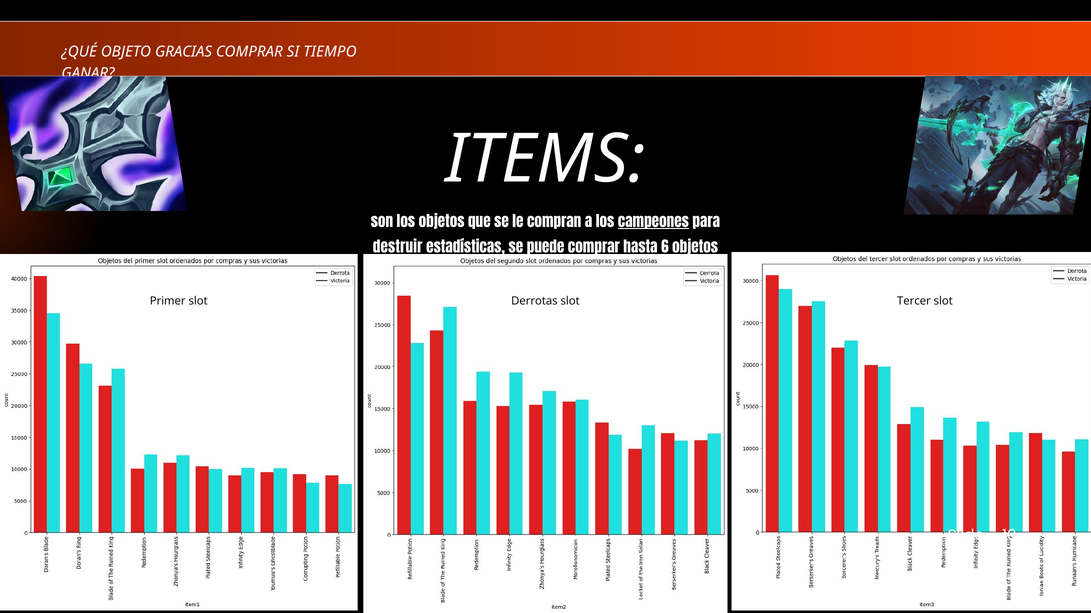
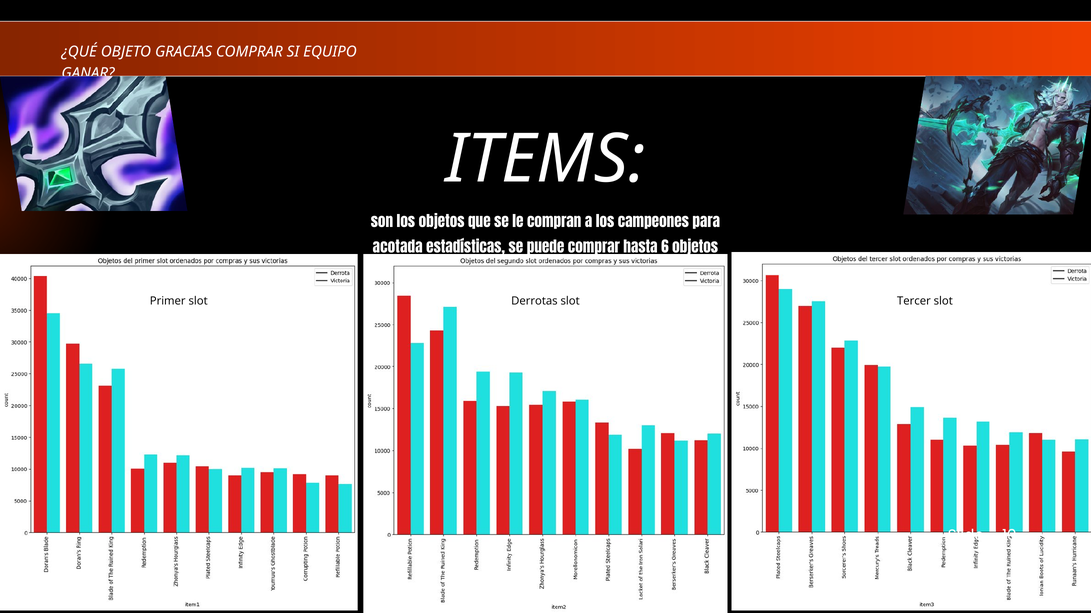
TIEMPO: TIEMPO -> EQUIPO
campeones underline: present -> none
destruir: destruir -> acotada
